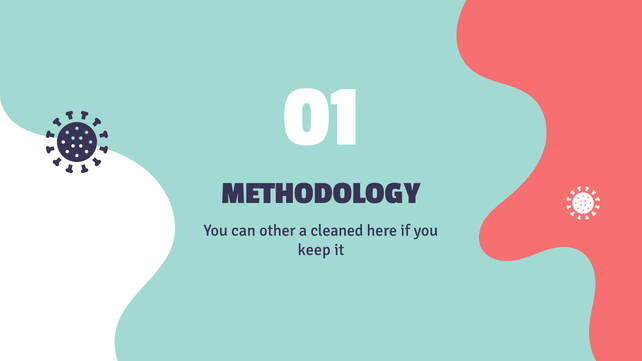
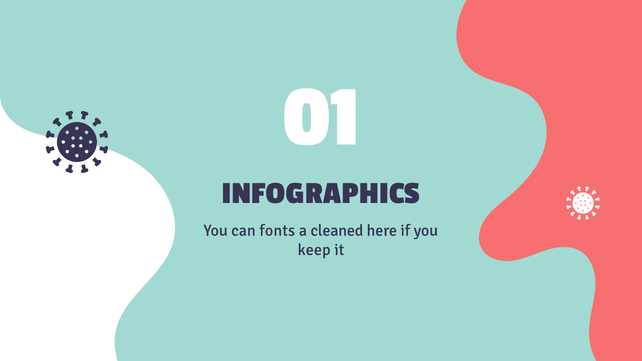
METHODOLOGY: METHODOLOGY -> INFOGRAPHICS
other: other -> fonts
